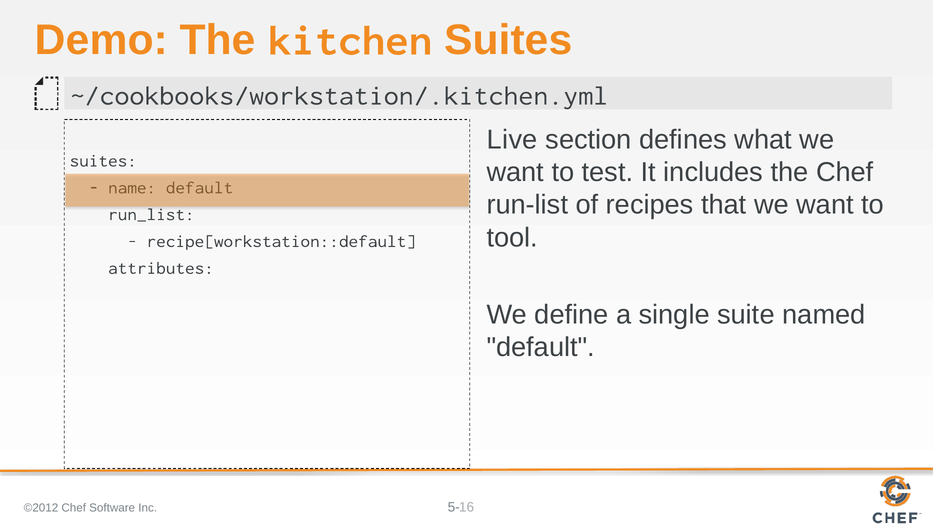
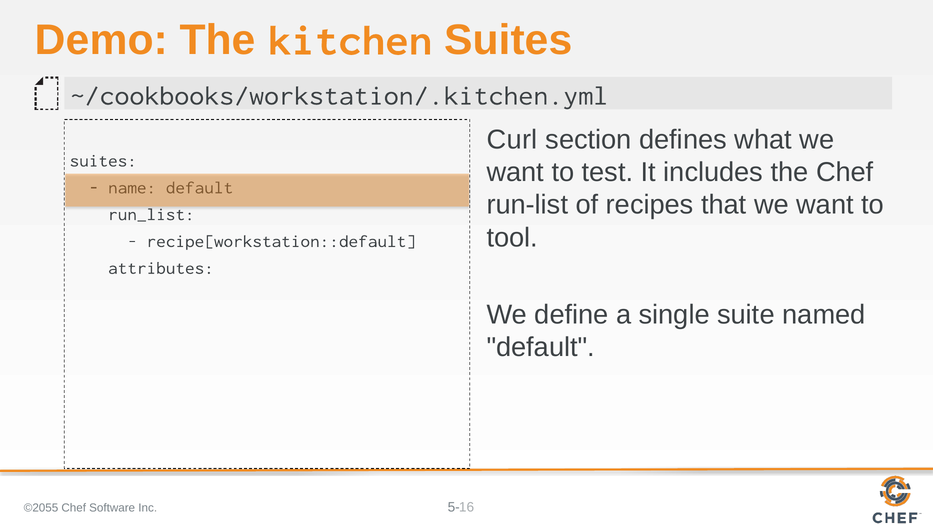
Live: Live -> Curl
©2012: ©2012 -> ©2055
